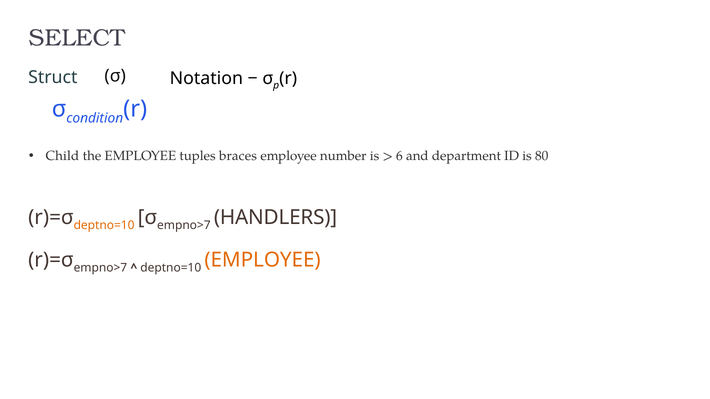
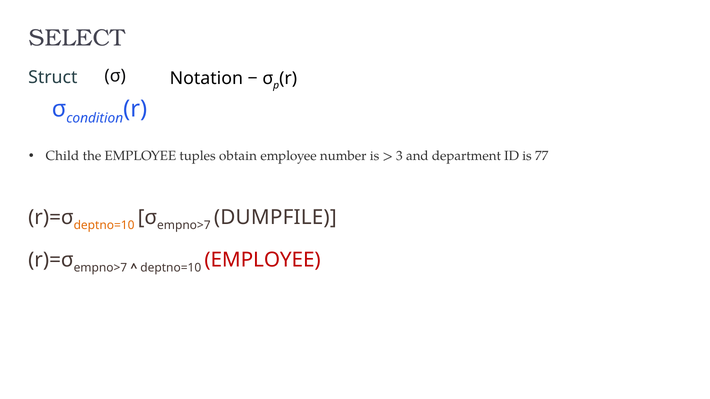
braces: braces -> obtain
6: 6 -> 3
80: 80 -> 77
HANDLERS: HANDLERS -> DUMPFILE
EMPLOYEE at (263, 260) colour: orange -> red
